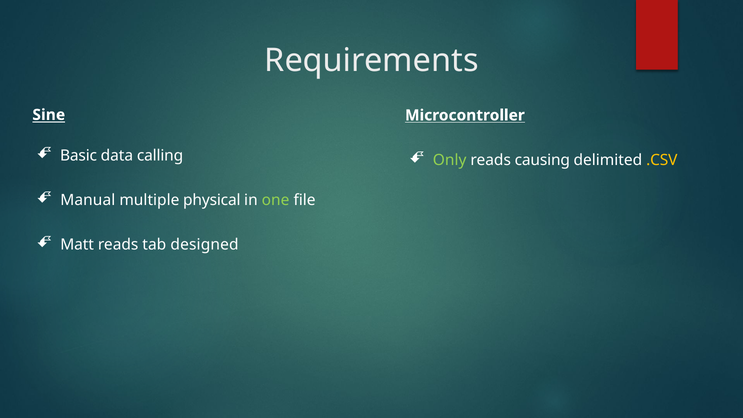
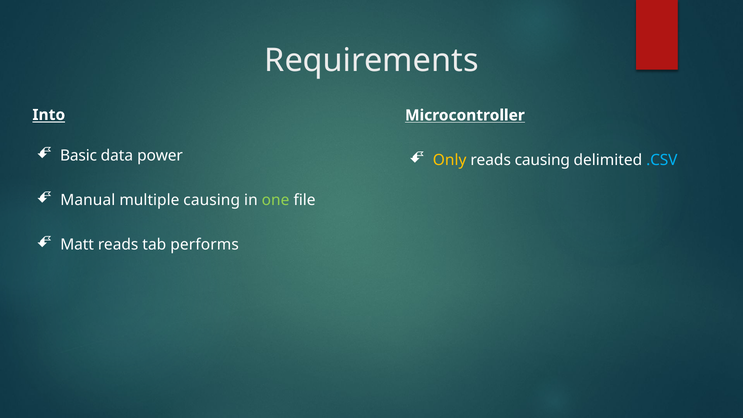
Sine: Sine -> Into
calling: calling -> power
Only colour: light green -> yellow
.CSV colour: yellow -> light blue
multiple physical: physical -> causing
designed: designed -> performs
